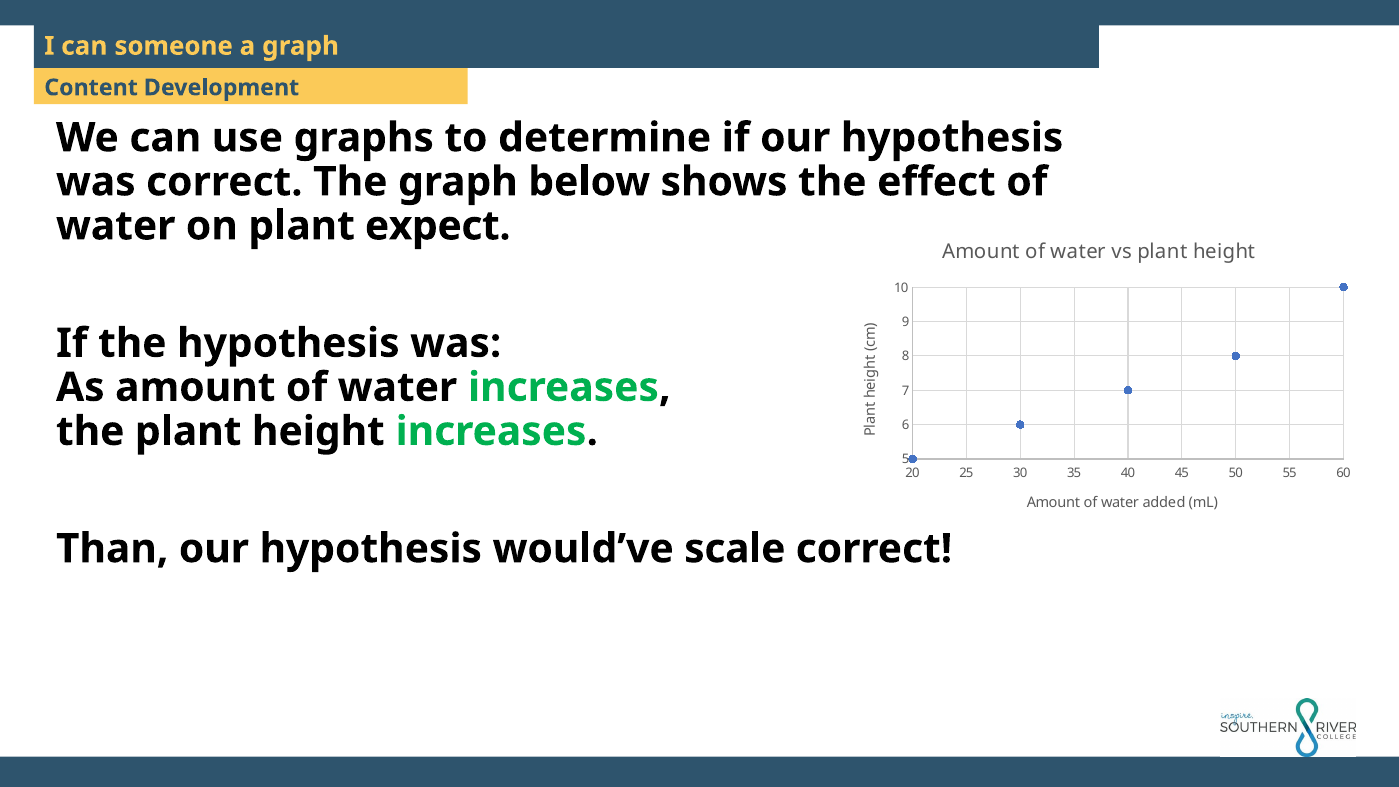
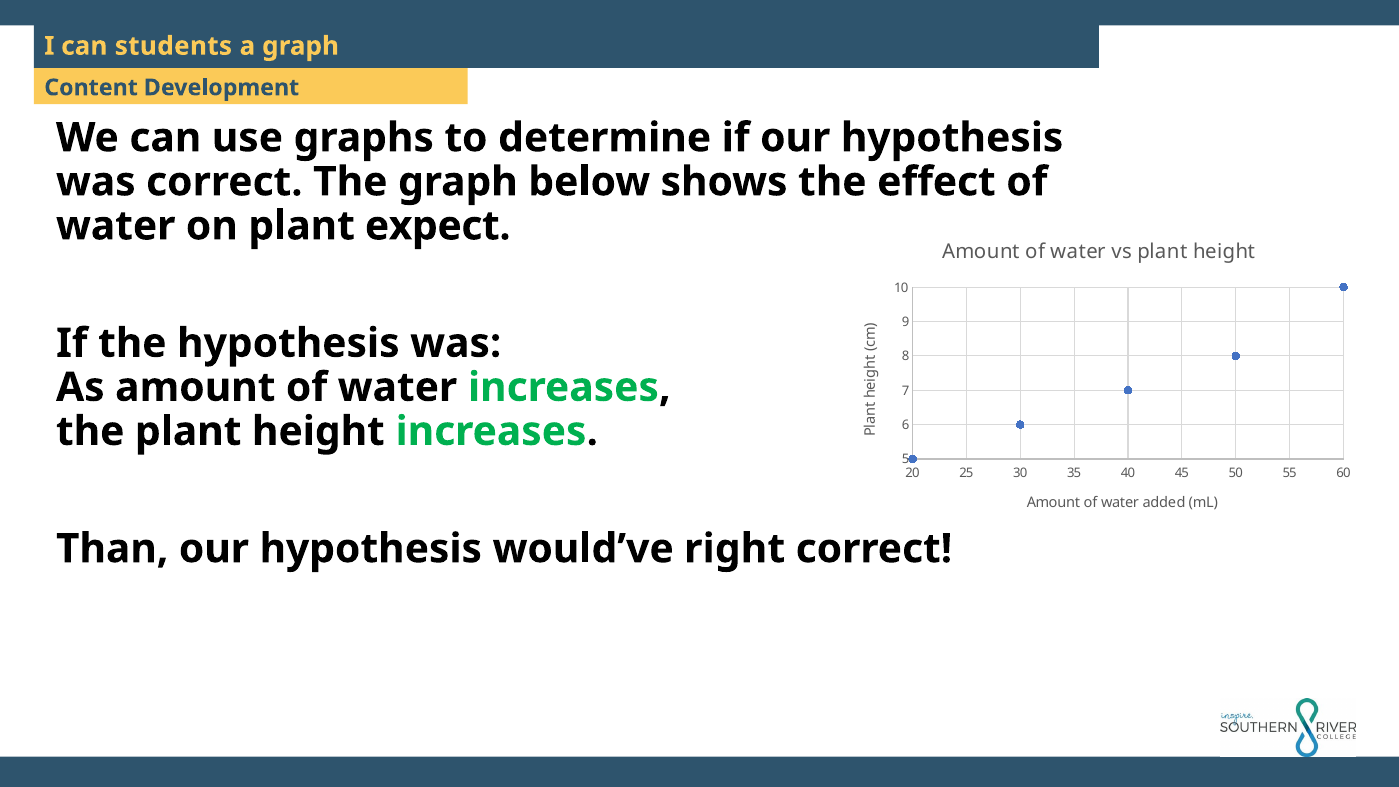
someone: someone -> students
scale: scale -> right
